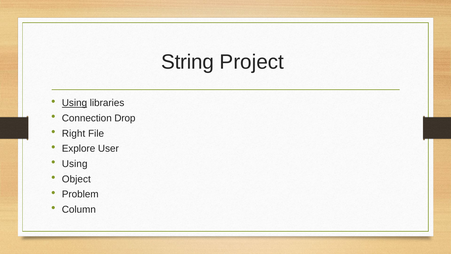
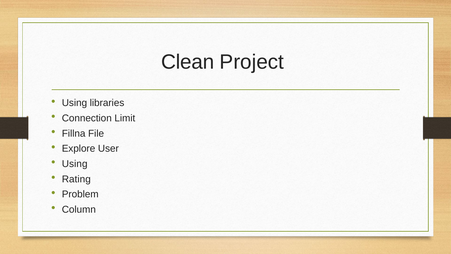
String: String -> Clean
Using at (74, 103) underline: present -> none
Drop: Drop -> Limit
Right: Right -> Fillna
Object: Object -> Rating
